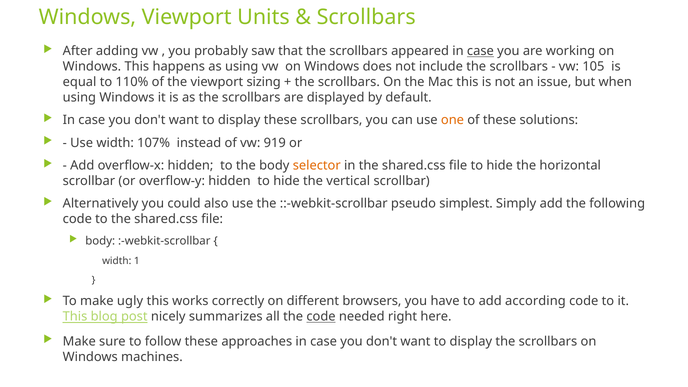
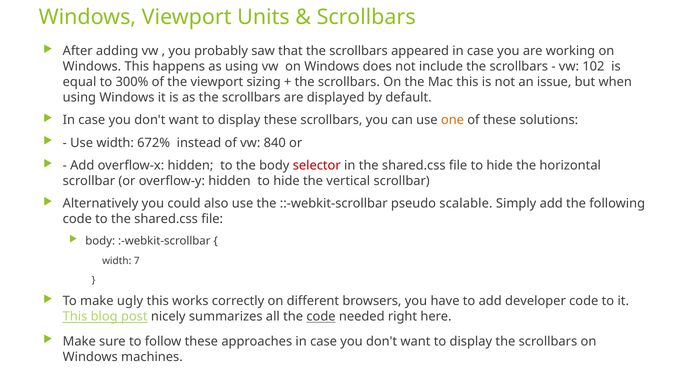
case at (480, 51) underline: present -> none
105: 105 -> 102
110%: 110% -> 300%
107%: 107% -> 672%
919: 919 -> 840
selector colour: orange -> red
simplest: simplest -> scalable
1: 1 -> 7
according: according -> developer
